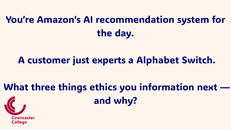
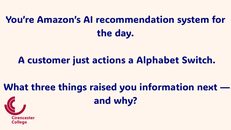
experts: experts -> actions
ethics: ethics -> raised
